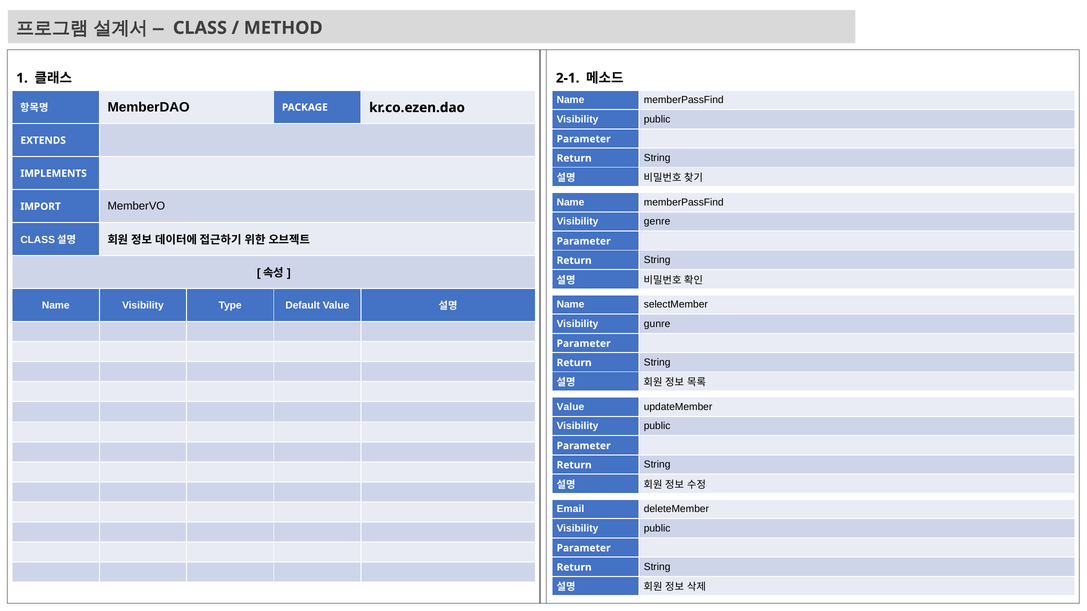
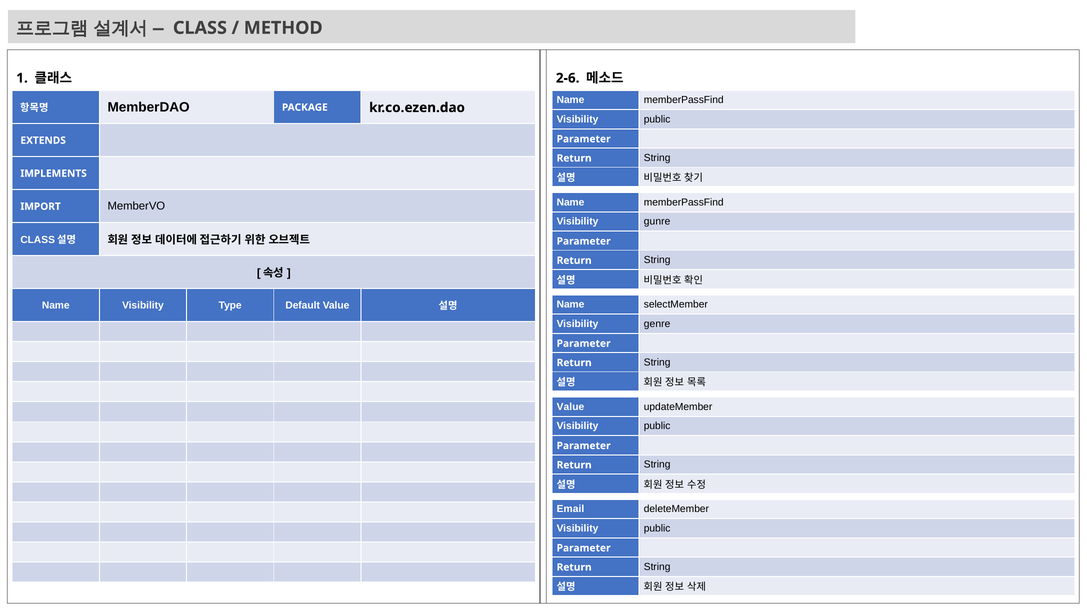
2-1: 2-1 -> 2-6
genre: genre -> gunre
gunre: gunre -> genre
